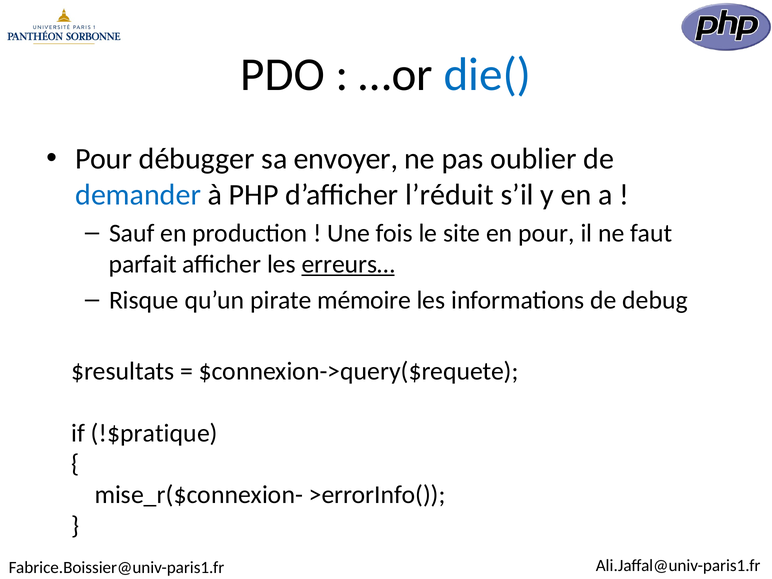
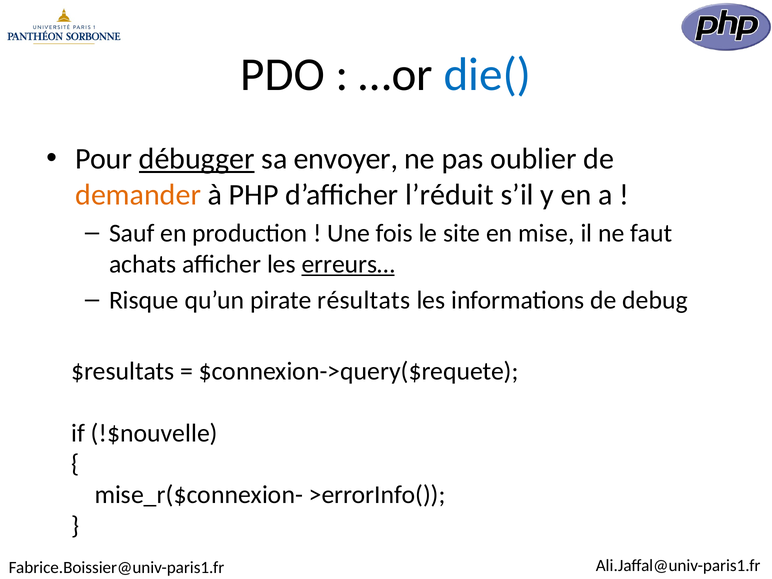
débugger underline: none -> present
demander colour: blue -> orange
en pour: pour -> mise
parfait: parfait -> achats
mémoire: mémoire -> résultats
!$pratique: !$pratique -> !$nouvelle
